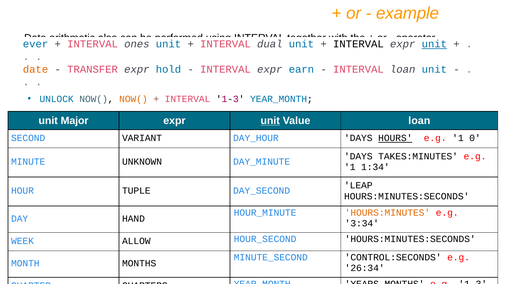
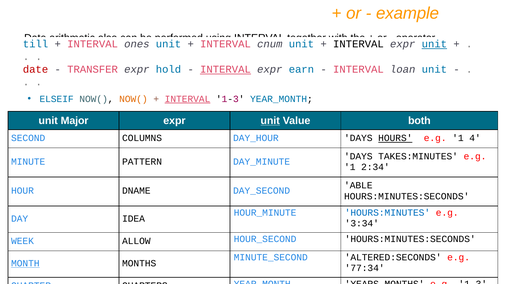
ever: ever -> till
dual: dual -> cnum
date at (36, 69) colour: orange -> red
INTERVAL at (225, 69) underline: none -> present
UNLOCK: UNLOCK -> ELSEIF
INTERVAL at (188, 99) underline: none -> present
Value loan: loan -> both
VARIANT: VARIANT -> COLUMNS
0: 0 -> 4
UNKNOWN: UNKNOWN -> PATTERN
1:34: 1:34 -> 2:34
LEAP: LEAP -> ABLE
TUPLE: TUPLE -> DNAME
HOURS:MINUTES colour: orange -> blue
HAND: HAND -> IDEA
CONTROL:SECONDS: CONTROL:SECONDS -> ALTERED:SECONDS
MONTH underline: none -> present
26:34: 26:34 -> 77:34
